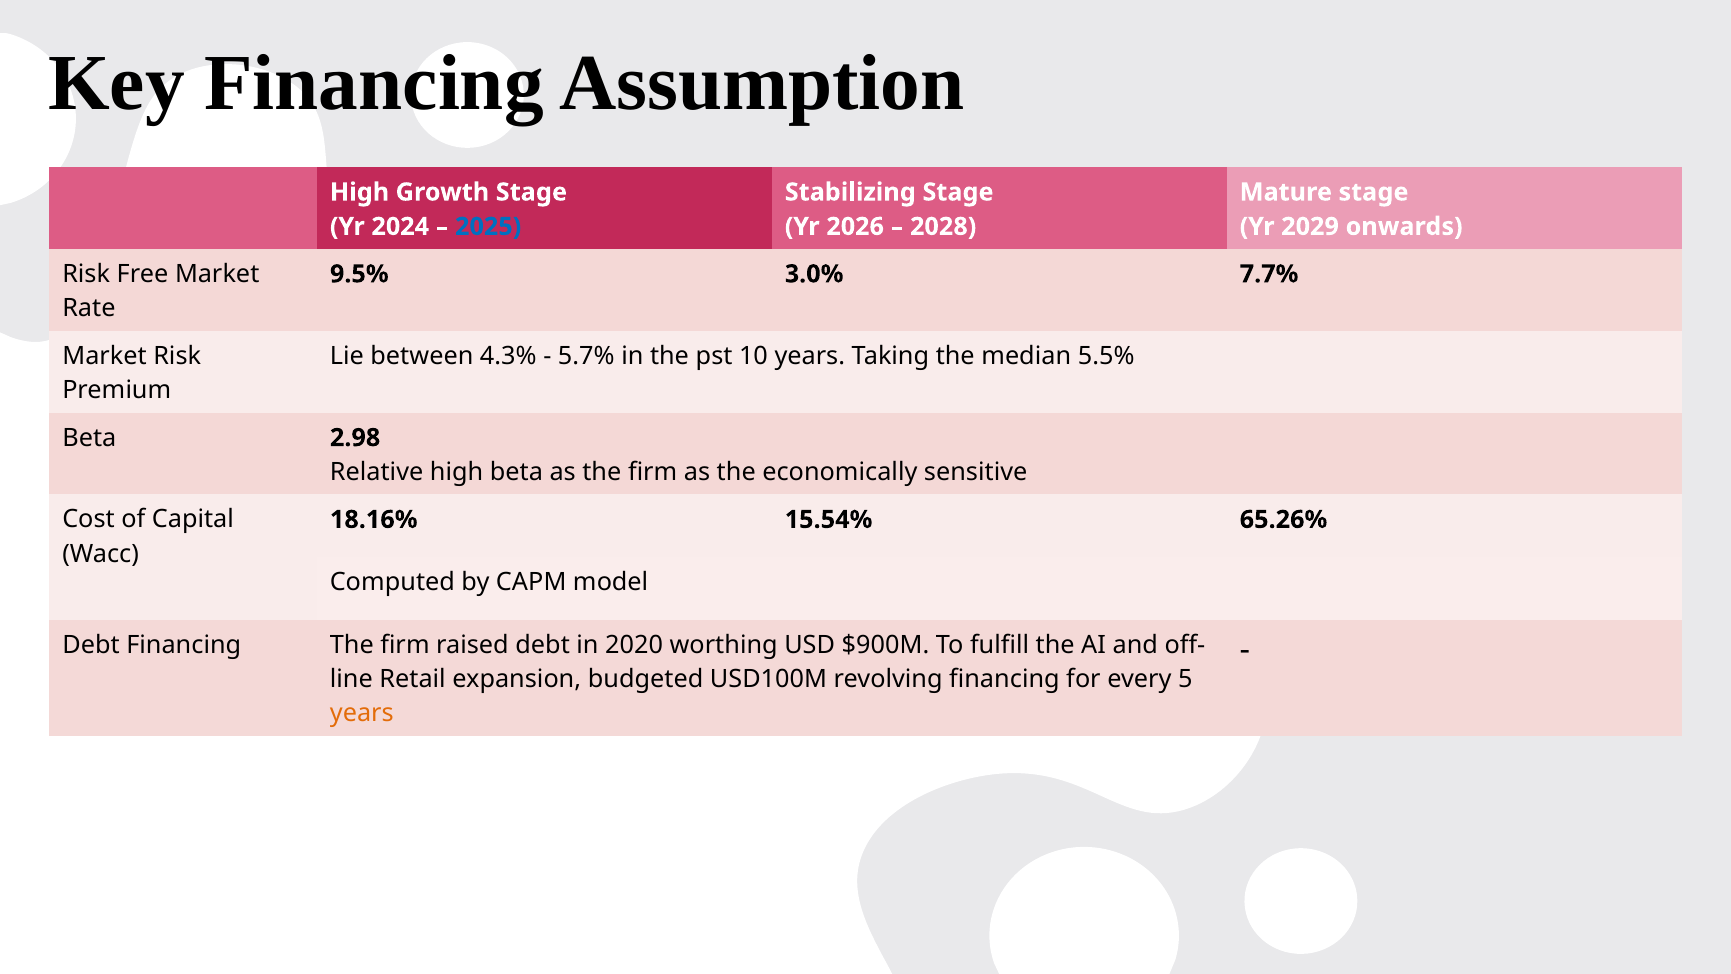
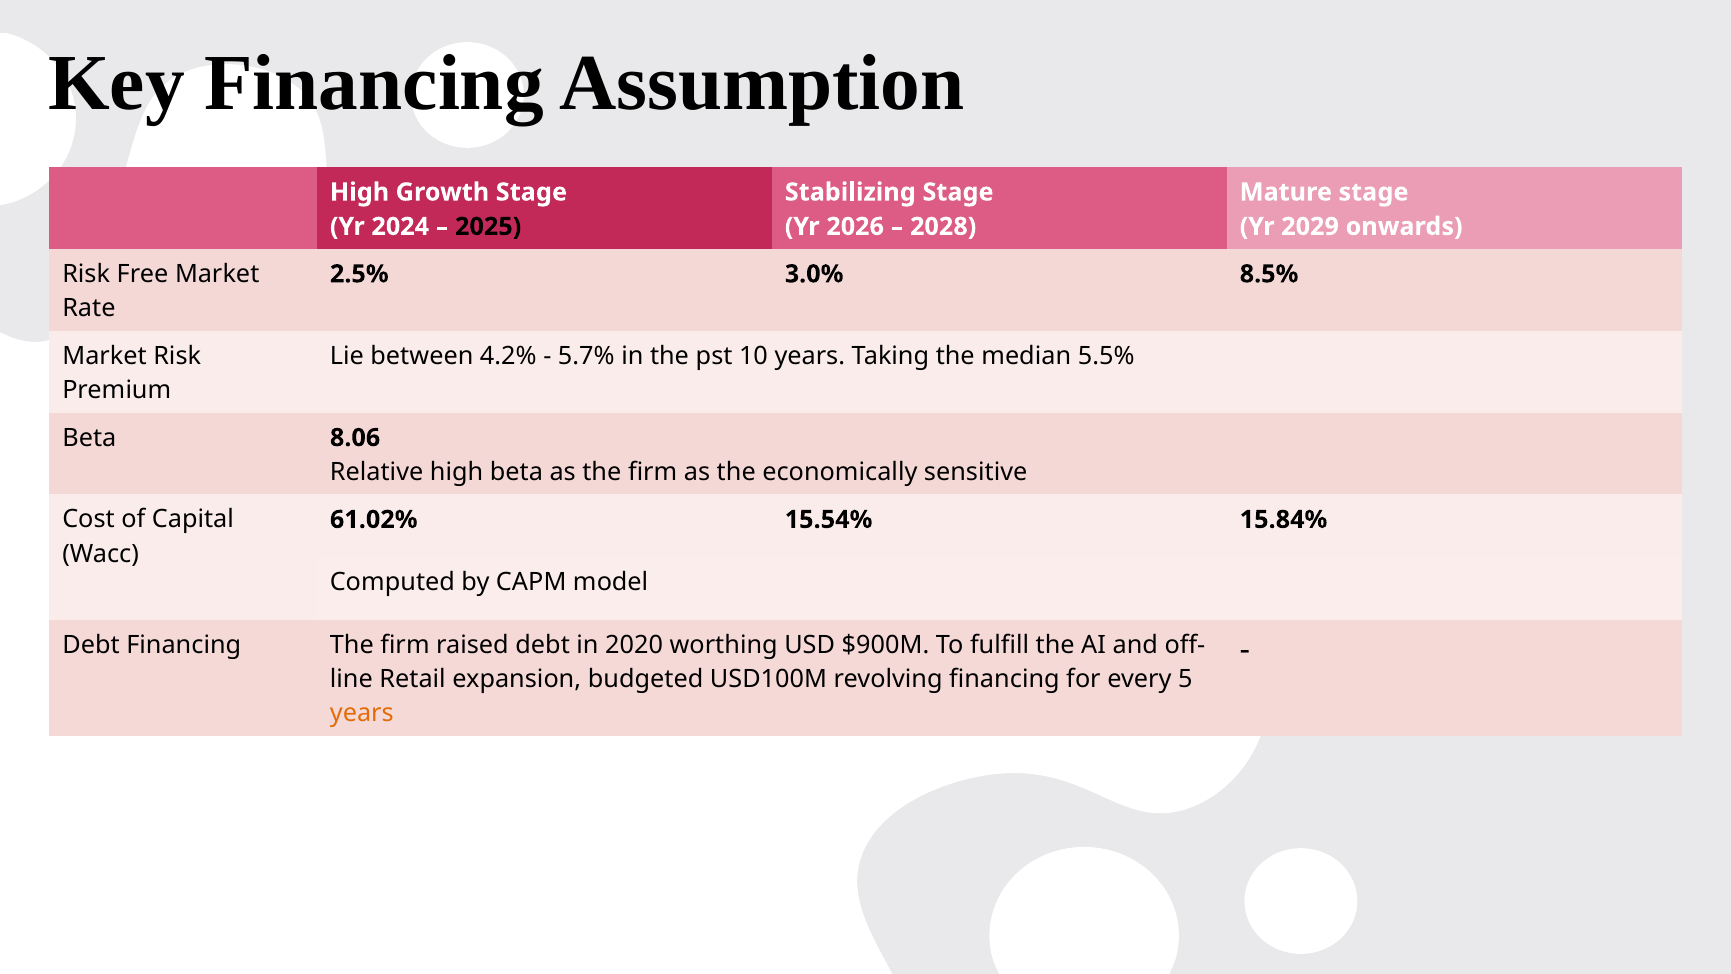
2025 colour: blue -> black
9.5%: 9.5% -> 2.5%
7.7%: 7.7% -> 8.5%
4.3%: 4.3% -> 4.2%
2.98: 2.98 -> 8.06
18.16%: 18.16% -> 61.02%
65.26%: 65.26% -> 15.84%
